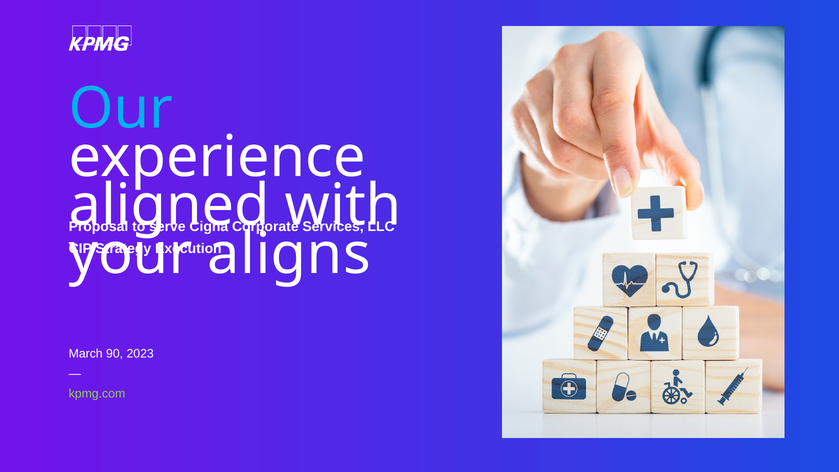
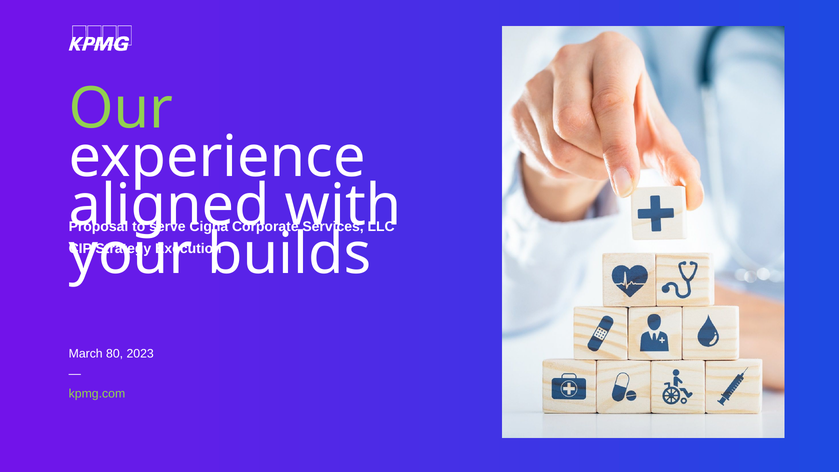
Our colour: light blue -> light green
aligns: aligns -> builds
90: 90 -> 80
